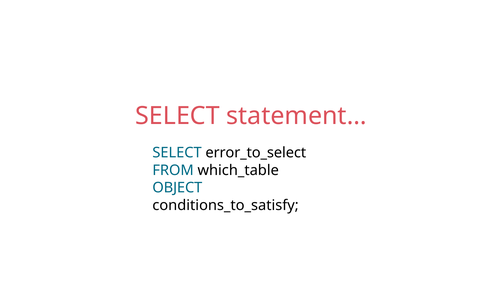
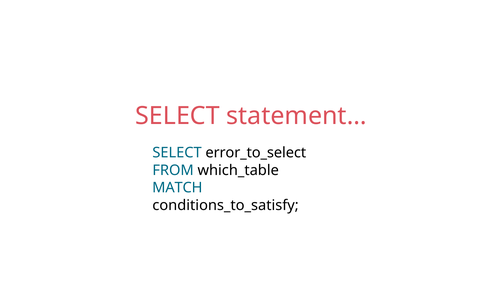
OBJECT: OBJECT -> MATCH
